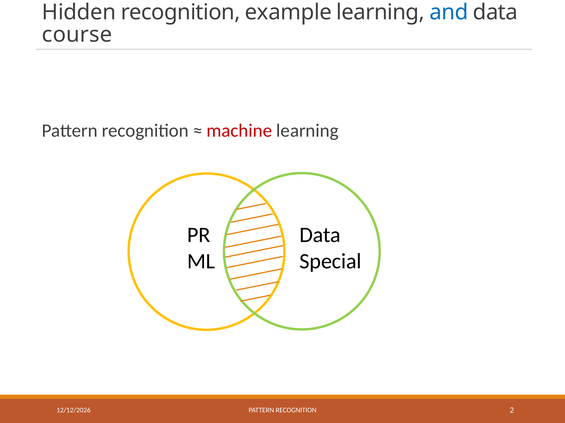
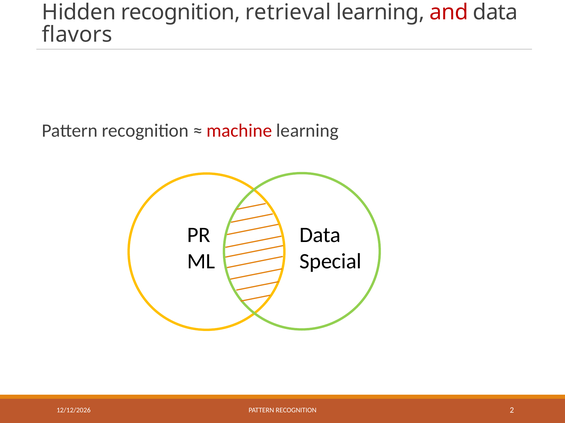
example: example -> retrieval
and colour: blue -> red
course: course -> flavors
